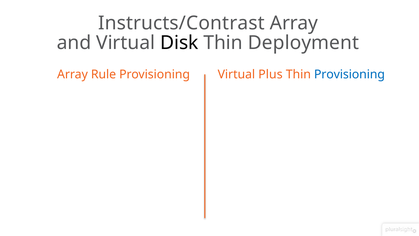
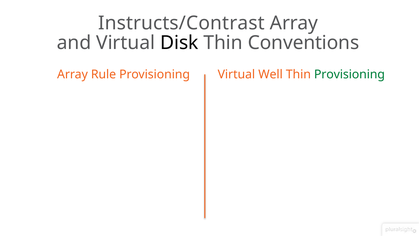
Deployment: Deployment -> Conventions
Plus: Plus -> Well
Provisioning at (349, 74) colour: blue -> green
